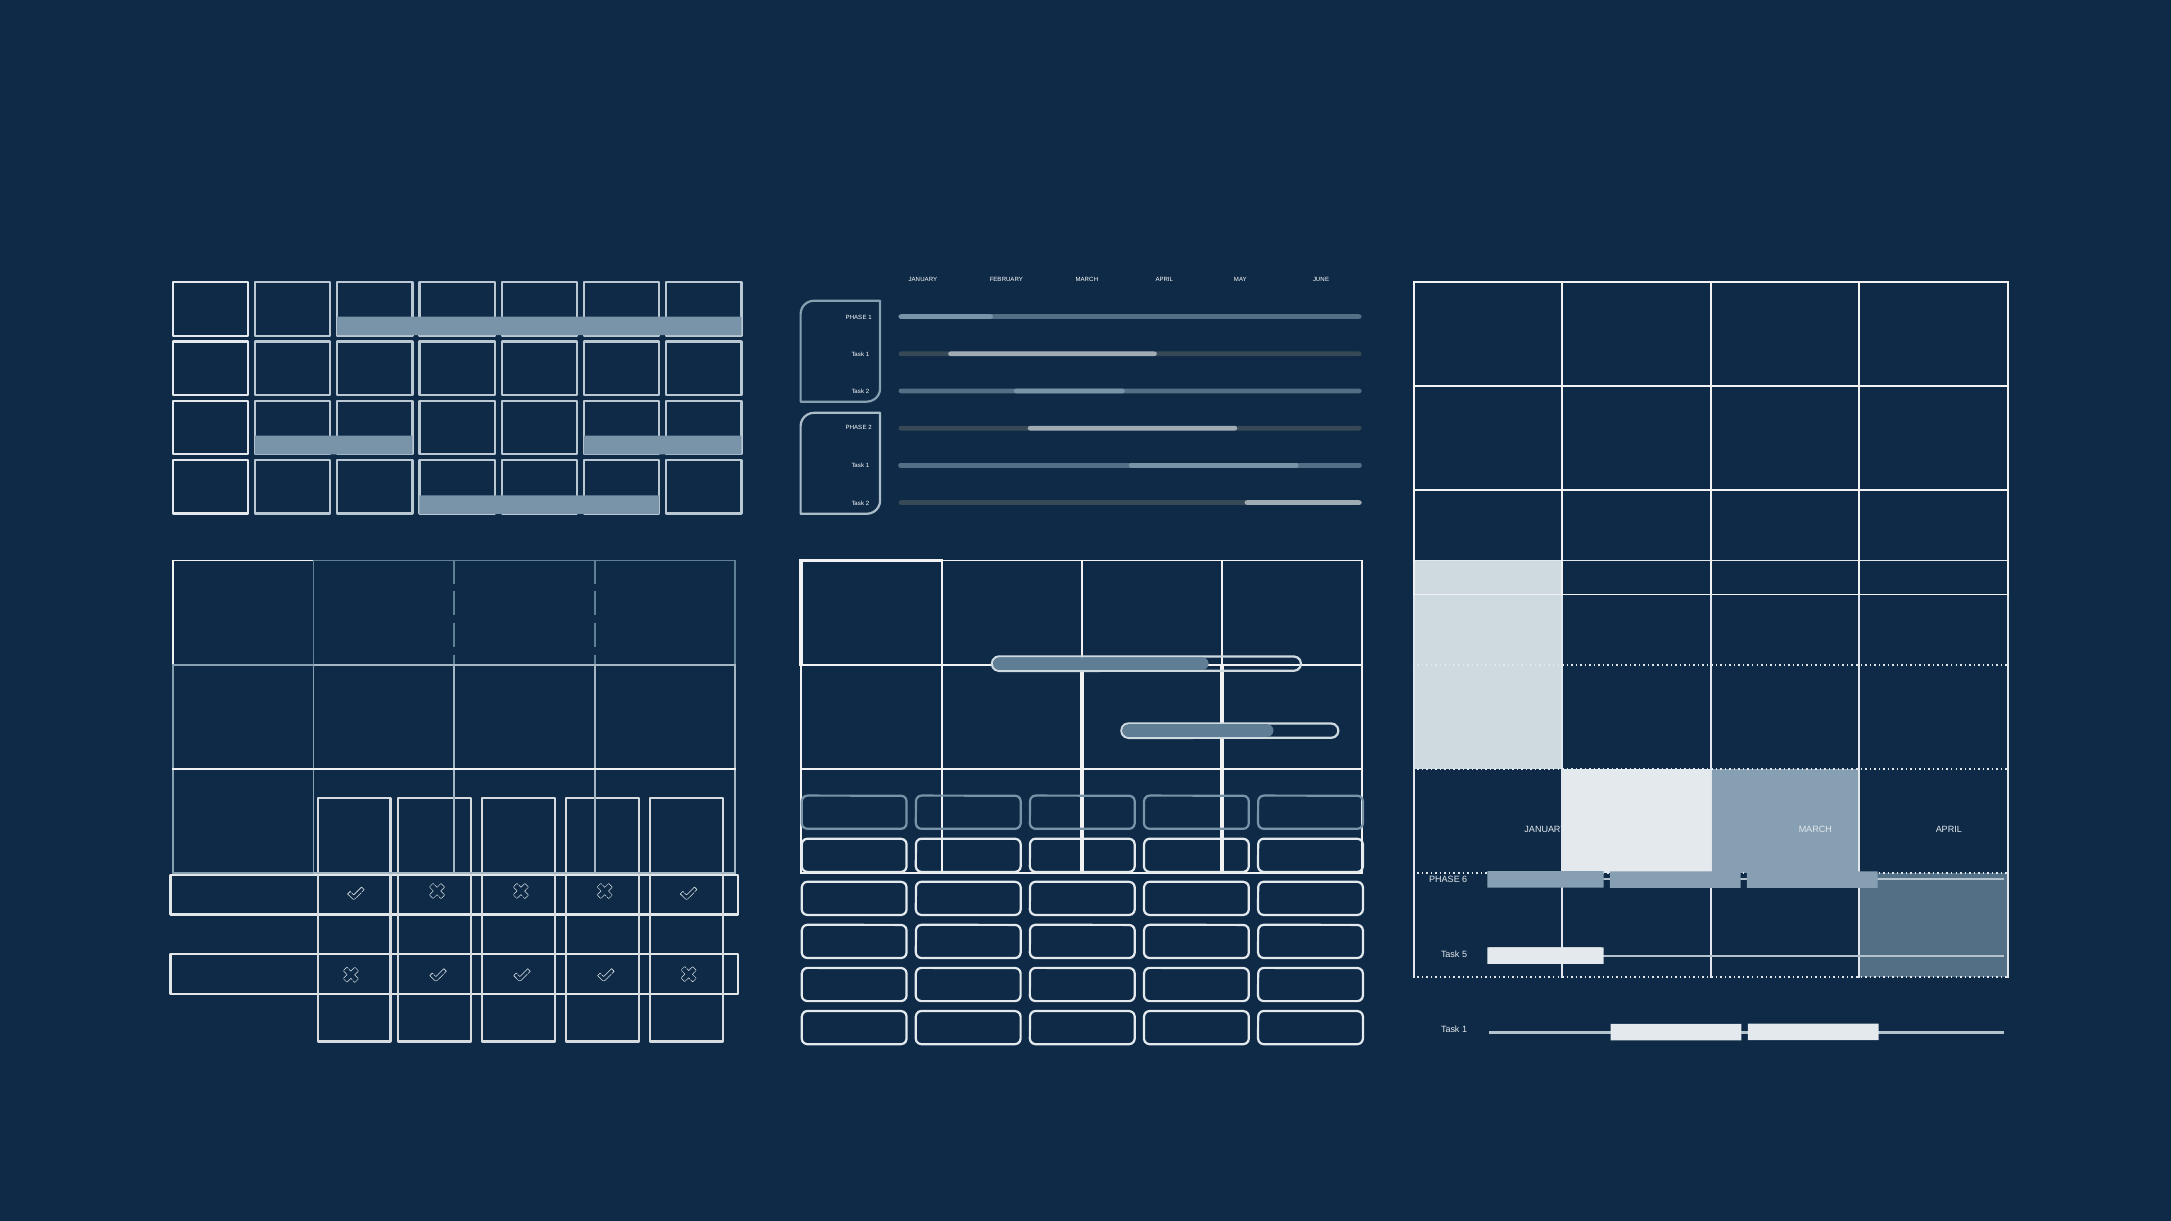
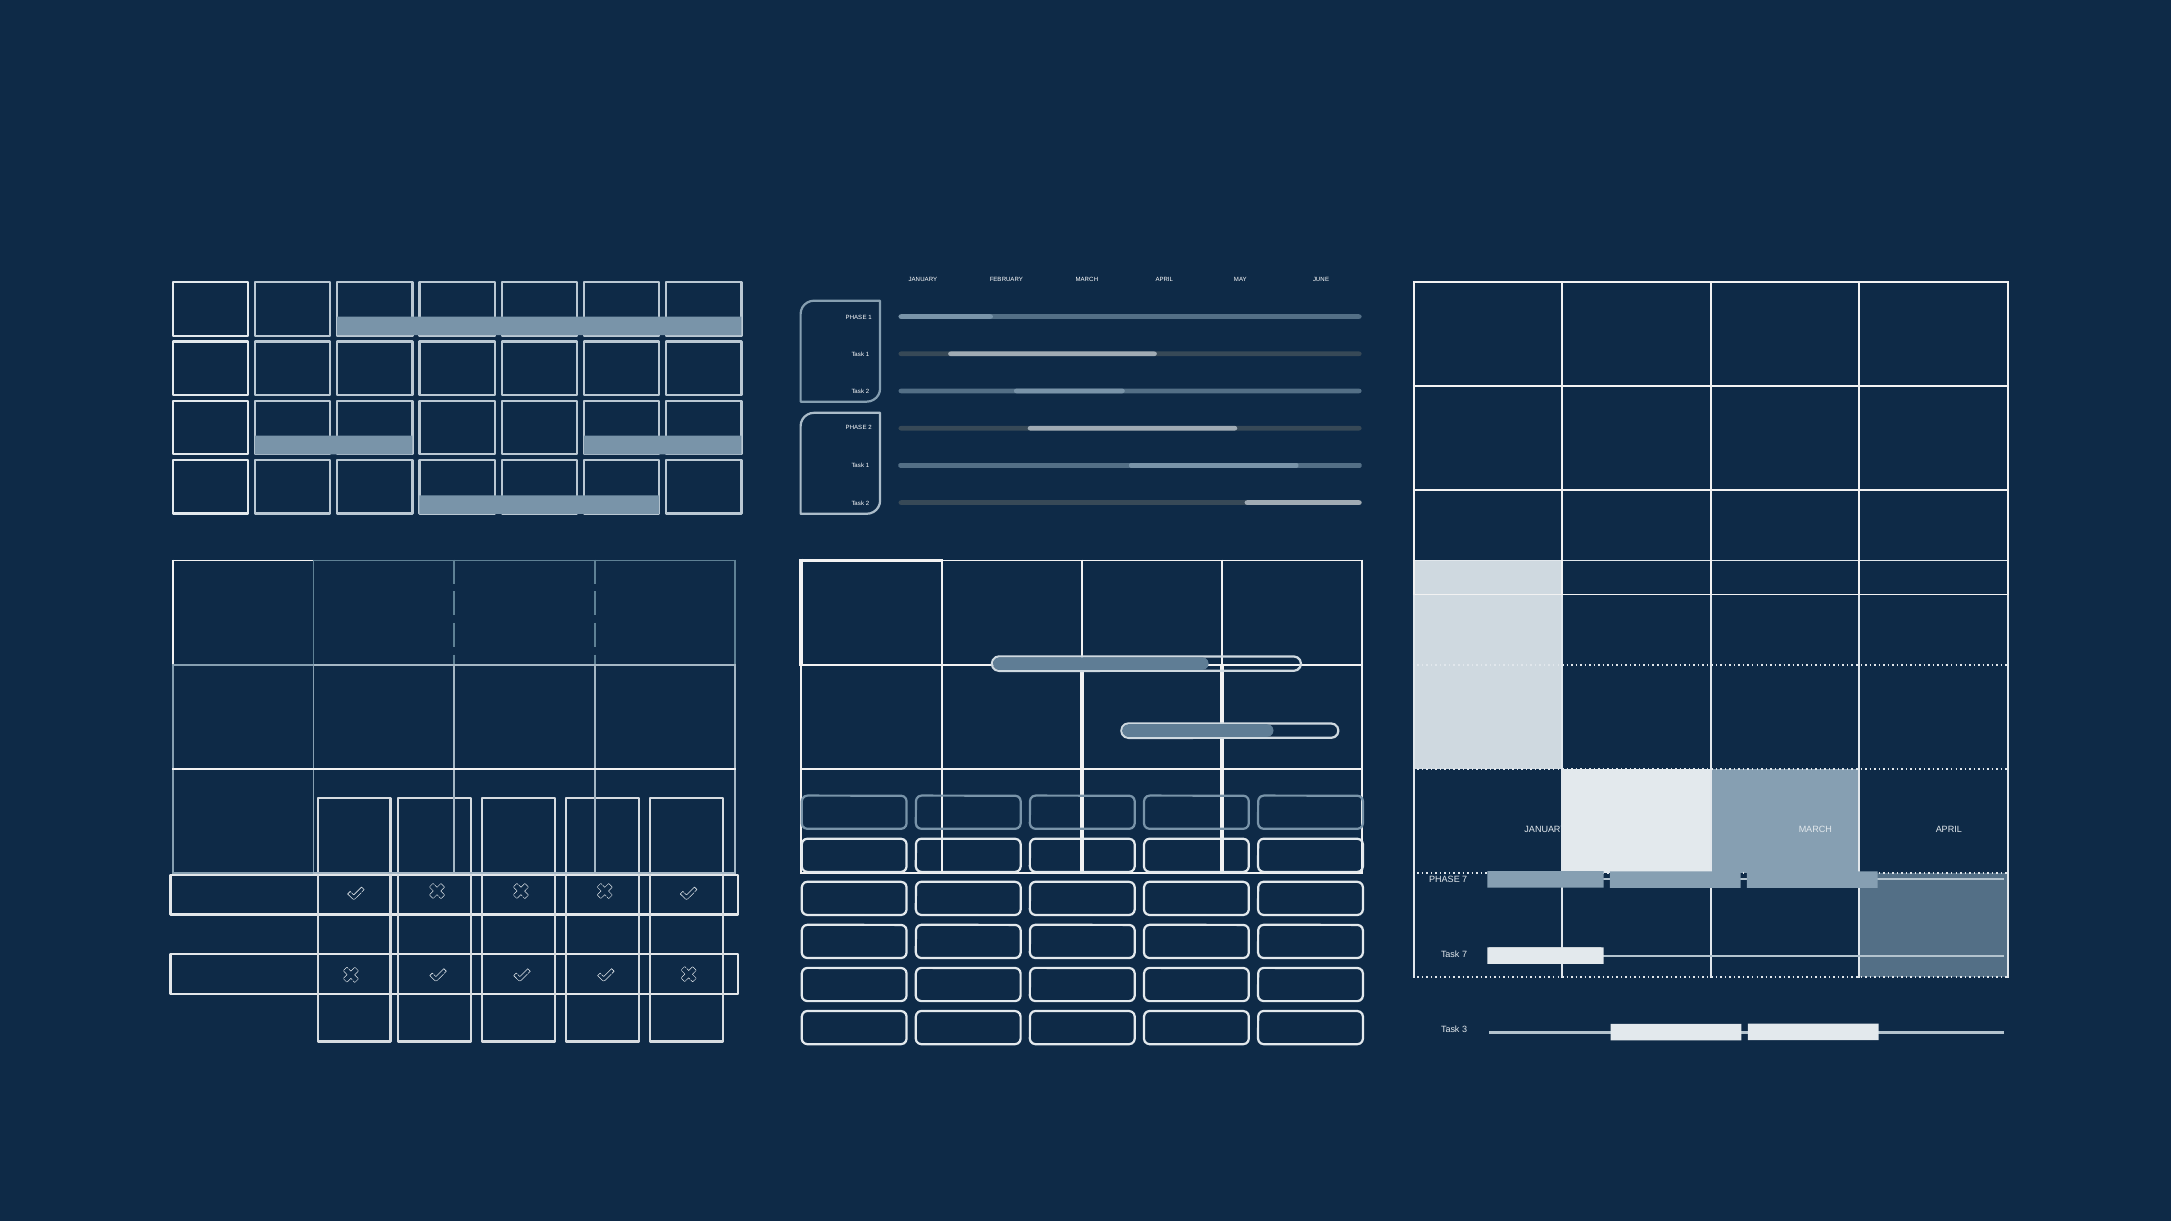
PHASE 6: 6 -> 7
Task 5: 5 -> 7
1 at (1465, 1030): 1 -> 3
